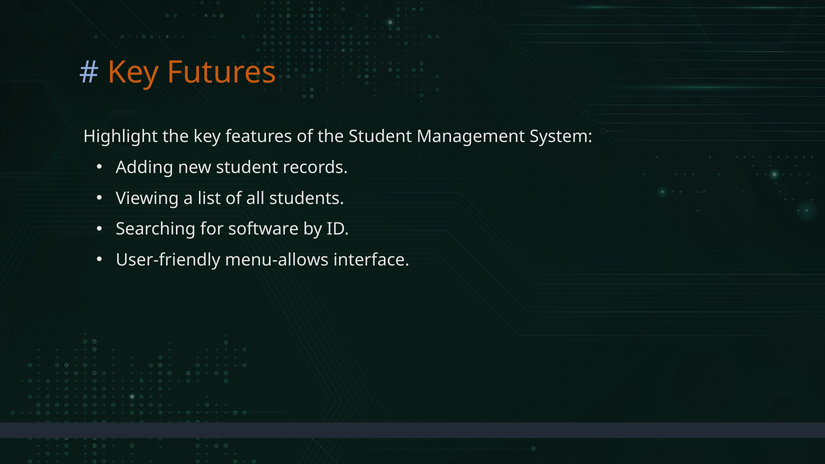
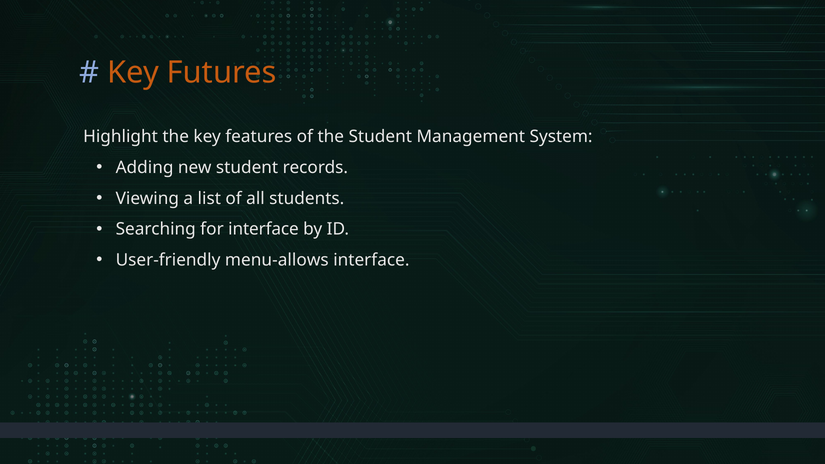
for software: software -> interface
